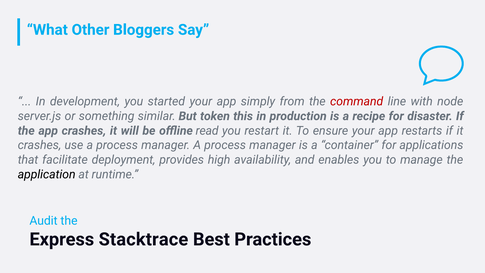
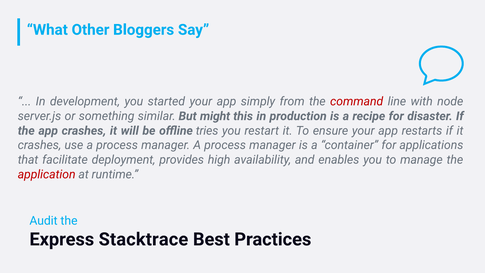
token: token -> might
read: read -> tries
application colour: black -> red
